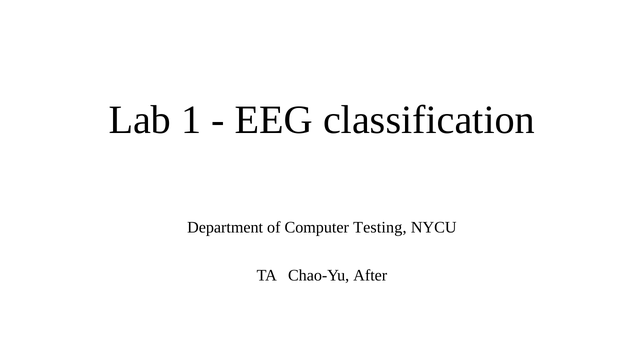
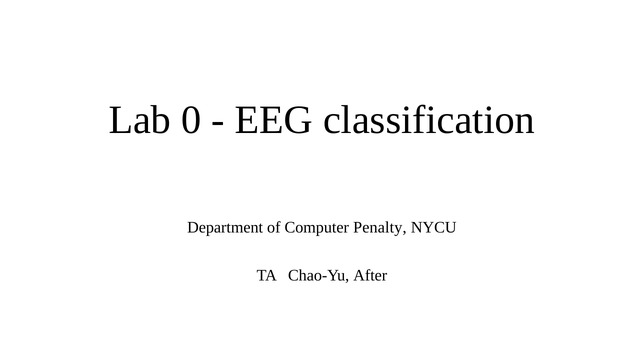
1: 1 -> 0
Testing: Testing -> Penalty
